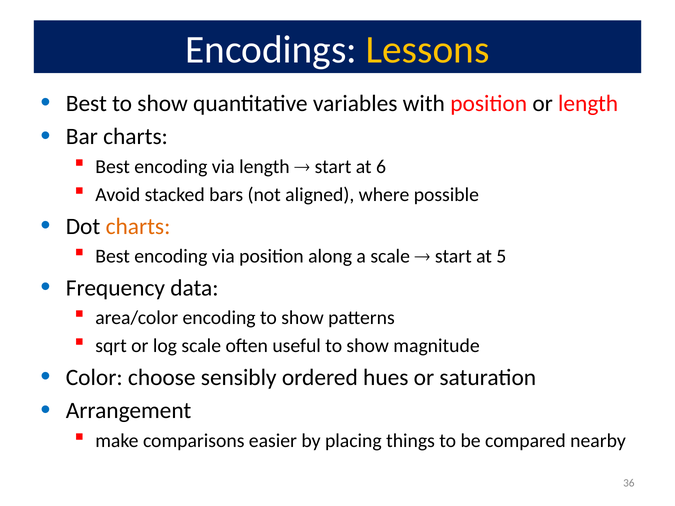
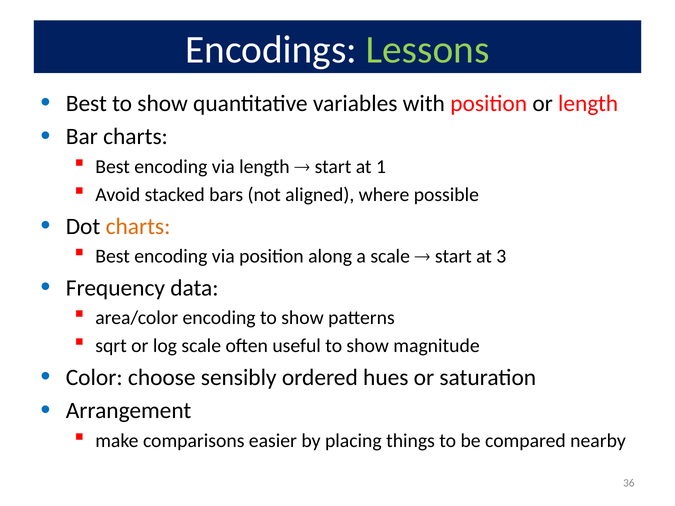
Lessons colour: yellow -> light green
6: 6 -> 1
5: 5 -> 3
